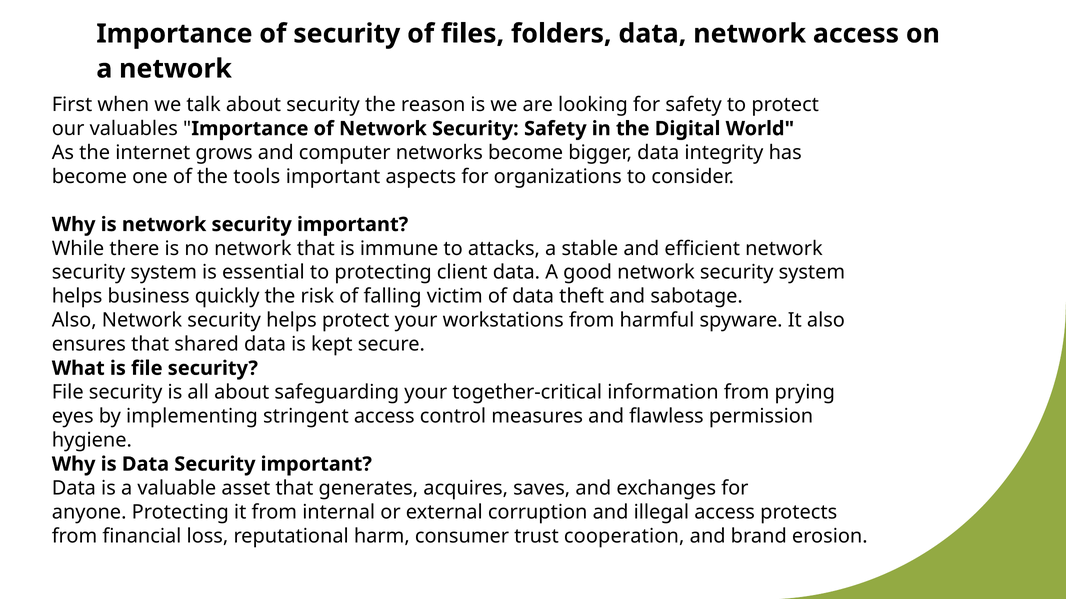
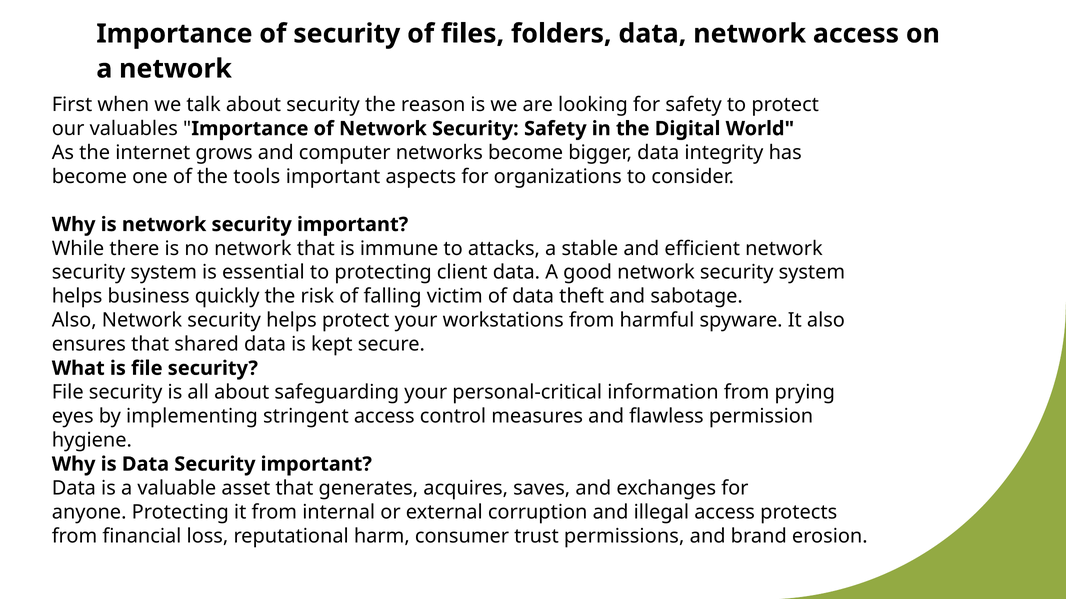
together-critical: together-critical -> personal-critical
cooperation: cooperation -> permissions
